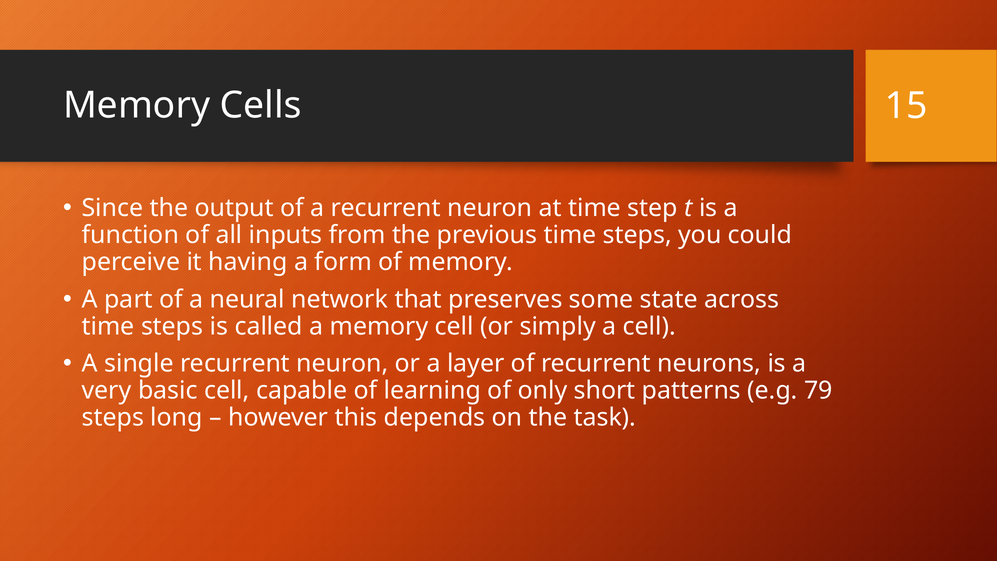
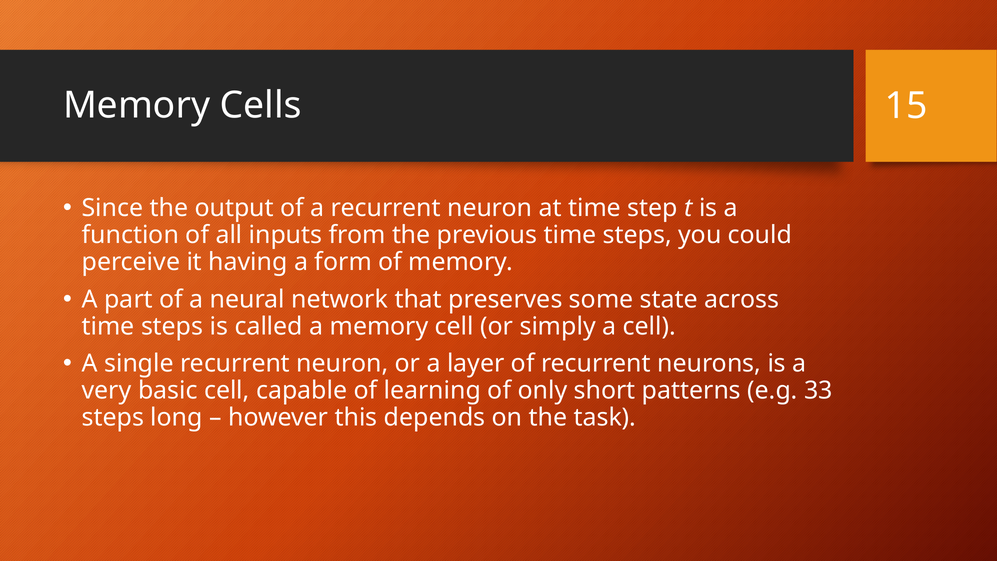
79: 79 -> 33
